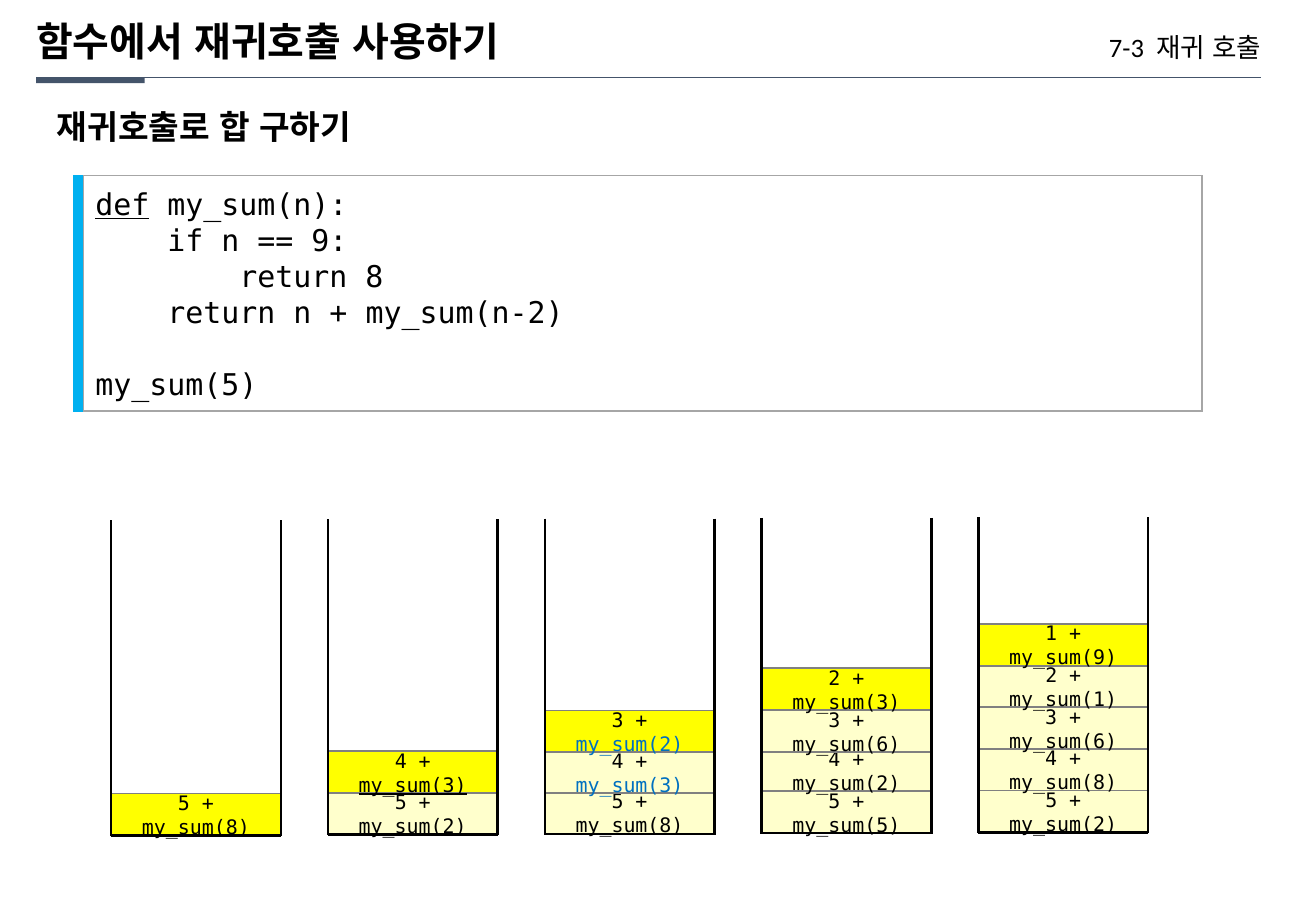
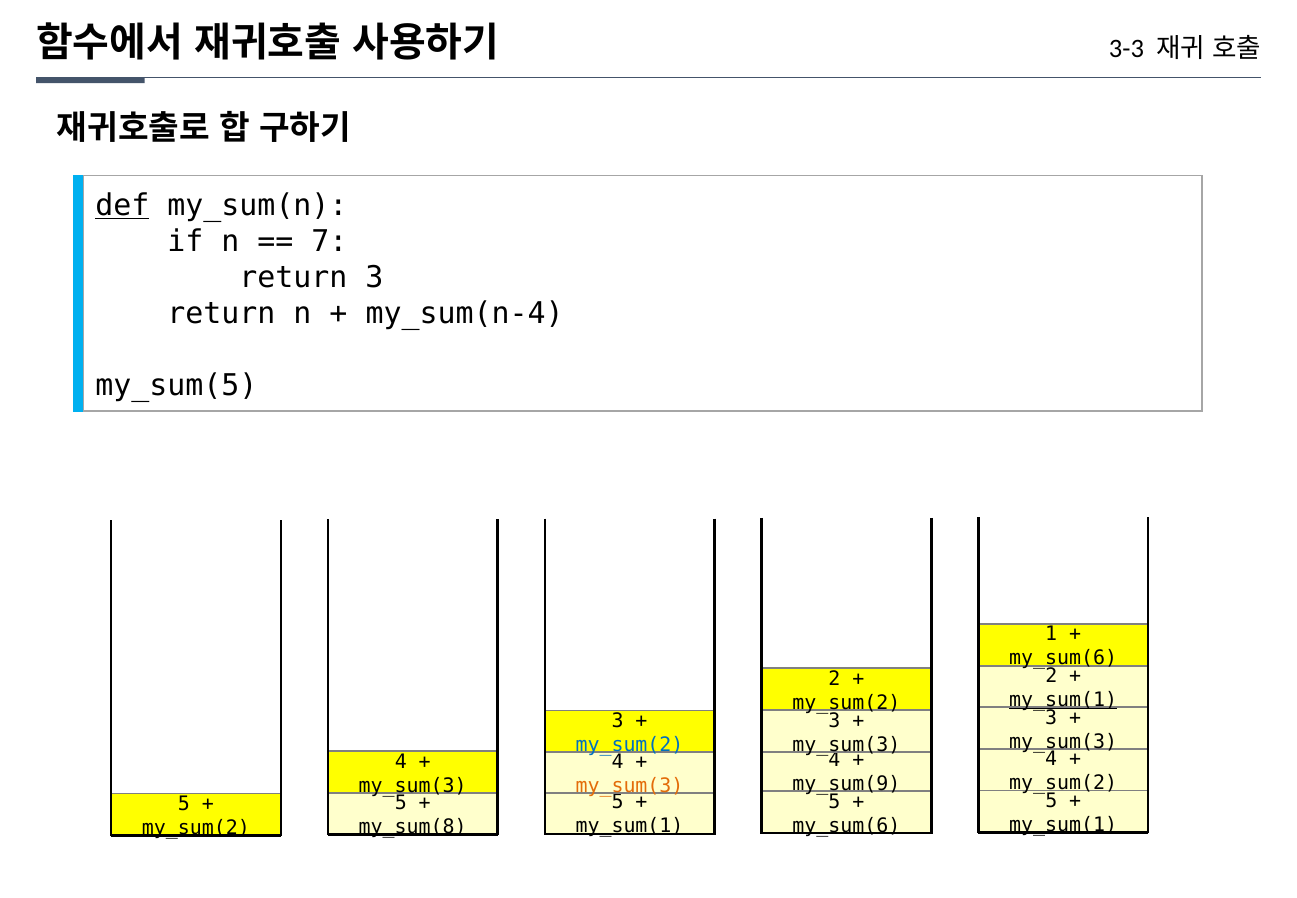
7-3: 7-3 -> 3-3
9: 9 -> 7
return 8: 8 -> 3
my_sum(n-2: my_sum(n-2 -> my_sum(n-4
my_sum(9 at (1063, 658): my_sum(9 -> my_sum(6
my_sum(1 at (1063, 700) underline: none -> present
my_sum(3 at (846, 702): my_sum(3 -> my_sum(2
my_sum(6 at (1063, 741): my_sum(6 -> my_sum(3
my_sum(6 at (846, 744): my_sum(6 -> my_sum(3
my_sum(8 at (1063, 783): my_sum(8 -> my_sum(2
my_sum(2 at (846, 784): my_sum(2 -> my_sum(9
my_sum(3 at (413, 785) underline: present -> none
my_sum(3 at (630, 785) colour: blue -> orange
my_sum(2 at (1063, 825): my_sum(2 -> my_sum(1
my_sum(5 at (846, 825): my_sum(5 -> my_sum(6
my_sum(8 at (630, 826): my_sum(8 -> my_sum(1
my_sum(2 at (413, 827): my_sum(2 -> my_sum(8
my_sum(8 at (196, 828): my_sum(8 -> my_sum(2
